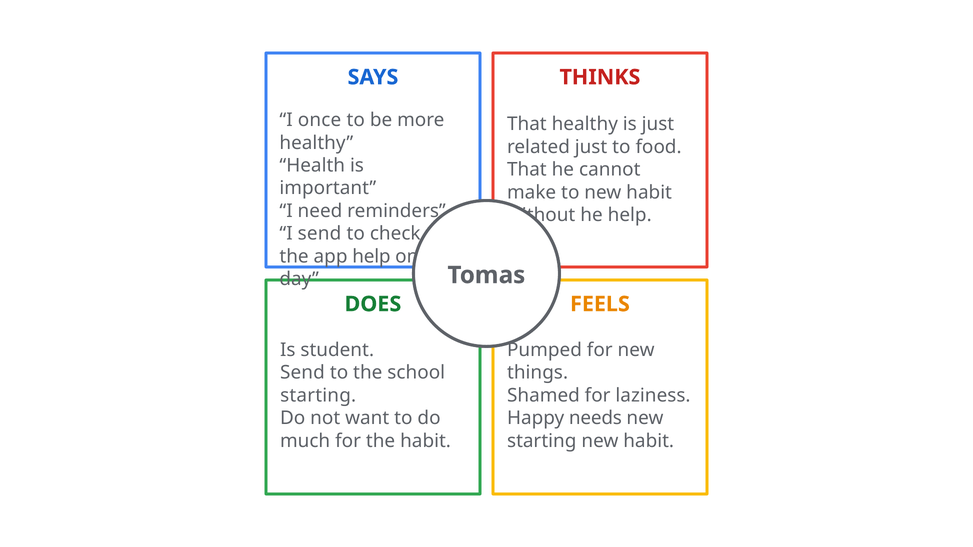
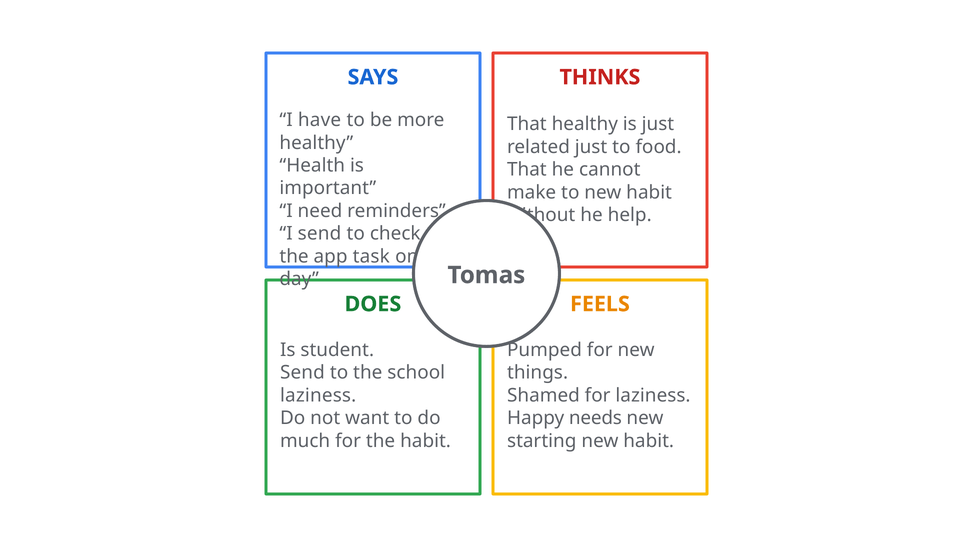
I once: once -> have
app help: help -> task
starting at (318, 396): starting -> laziness
